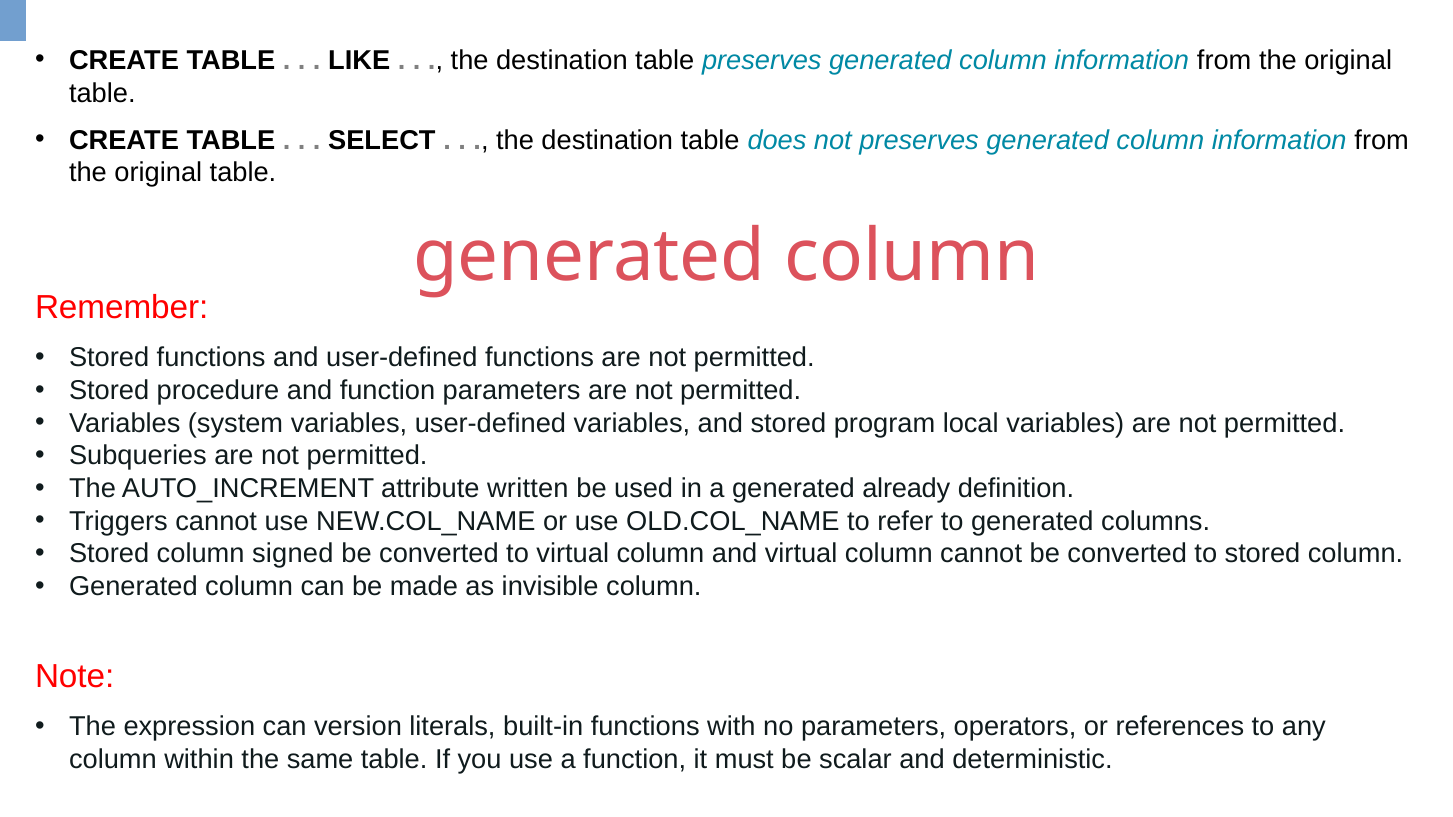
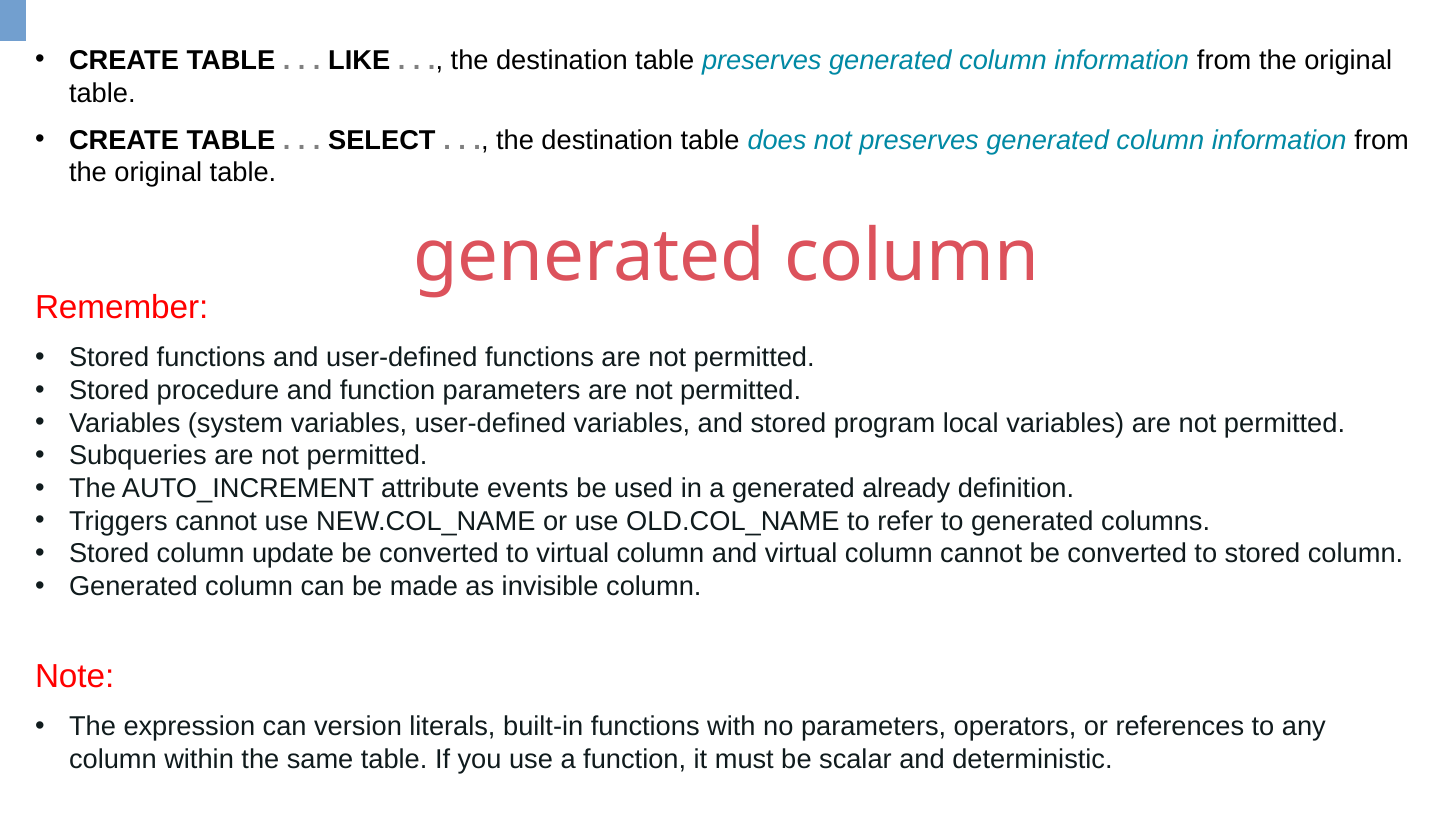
written: written -> events
signed: signed -> update
